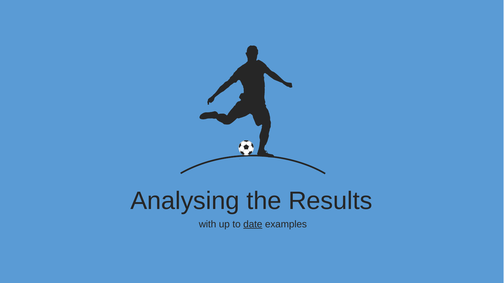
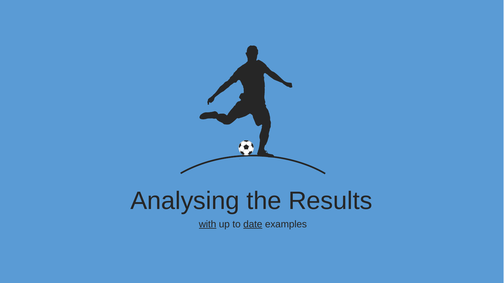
with underline: none -> present
